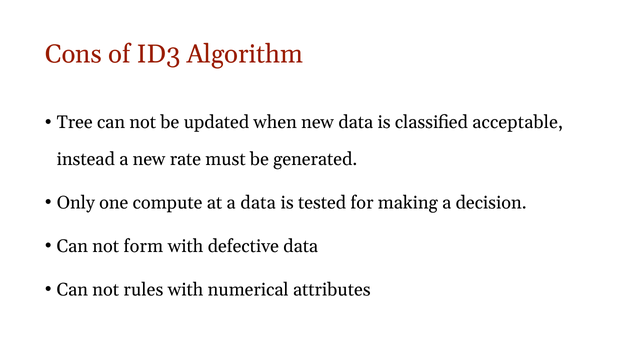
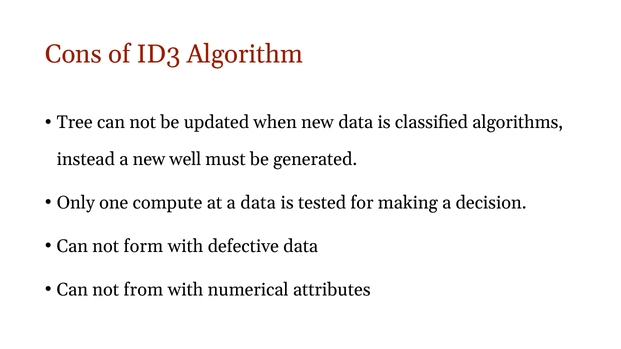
acceptable: acceptable -> algorithms
rate: rate -> well
rules: rules -> from
